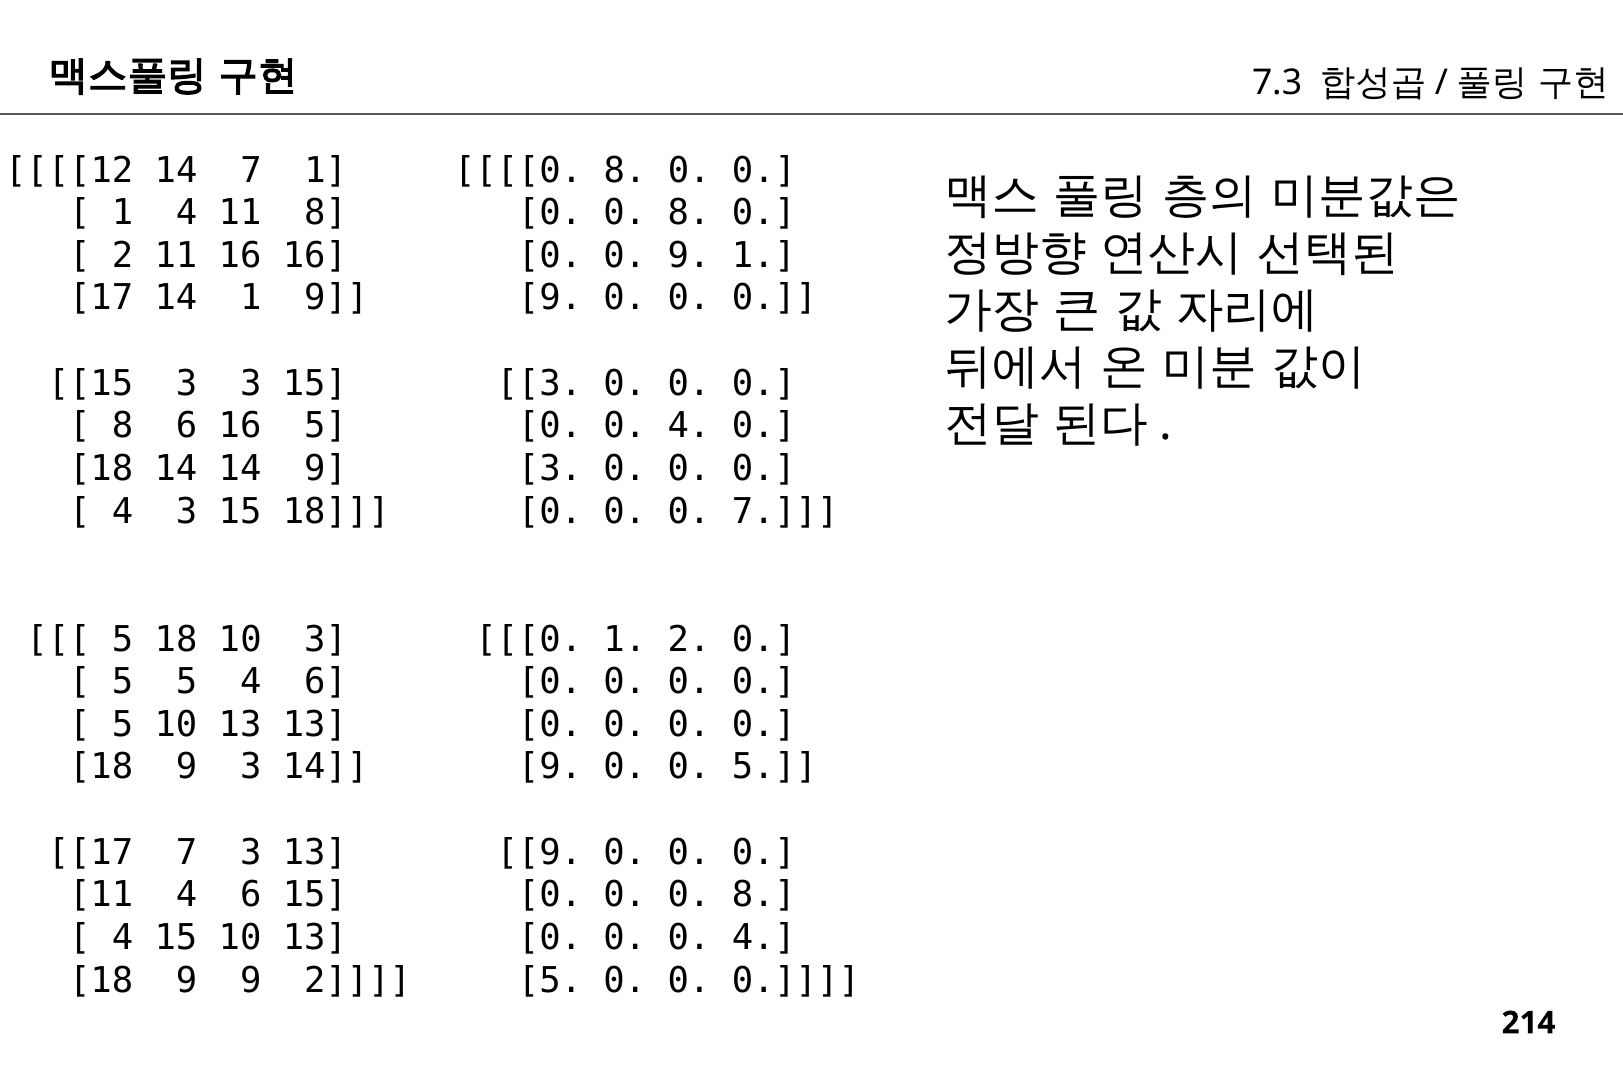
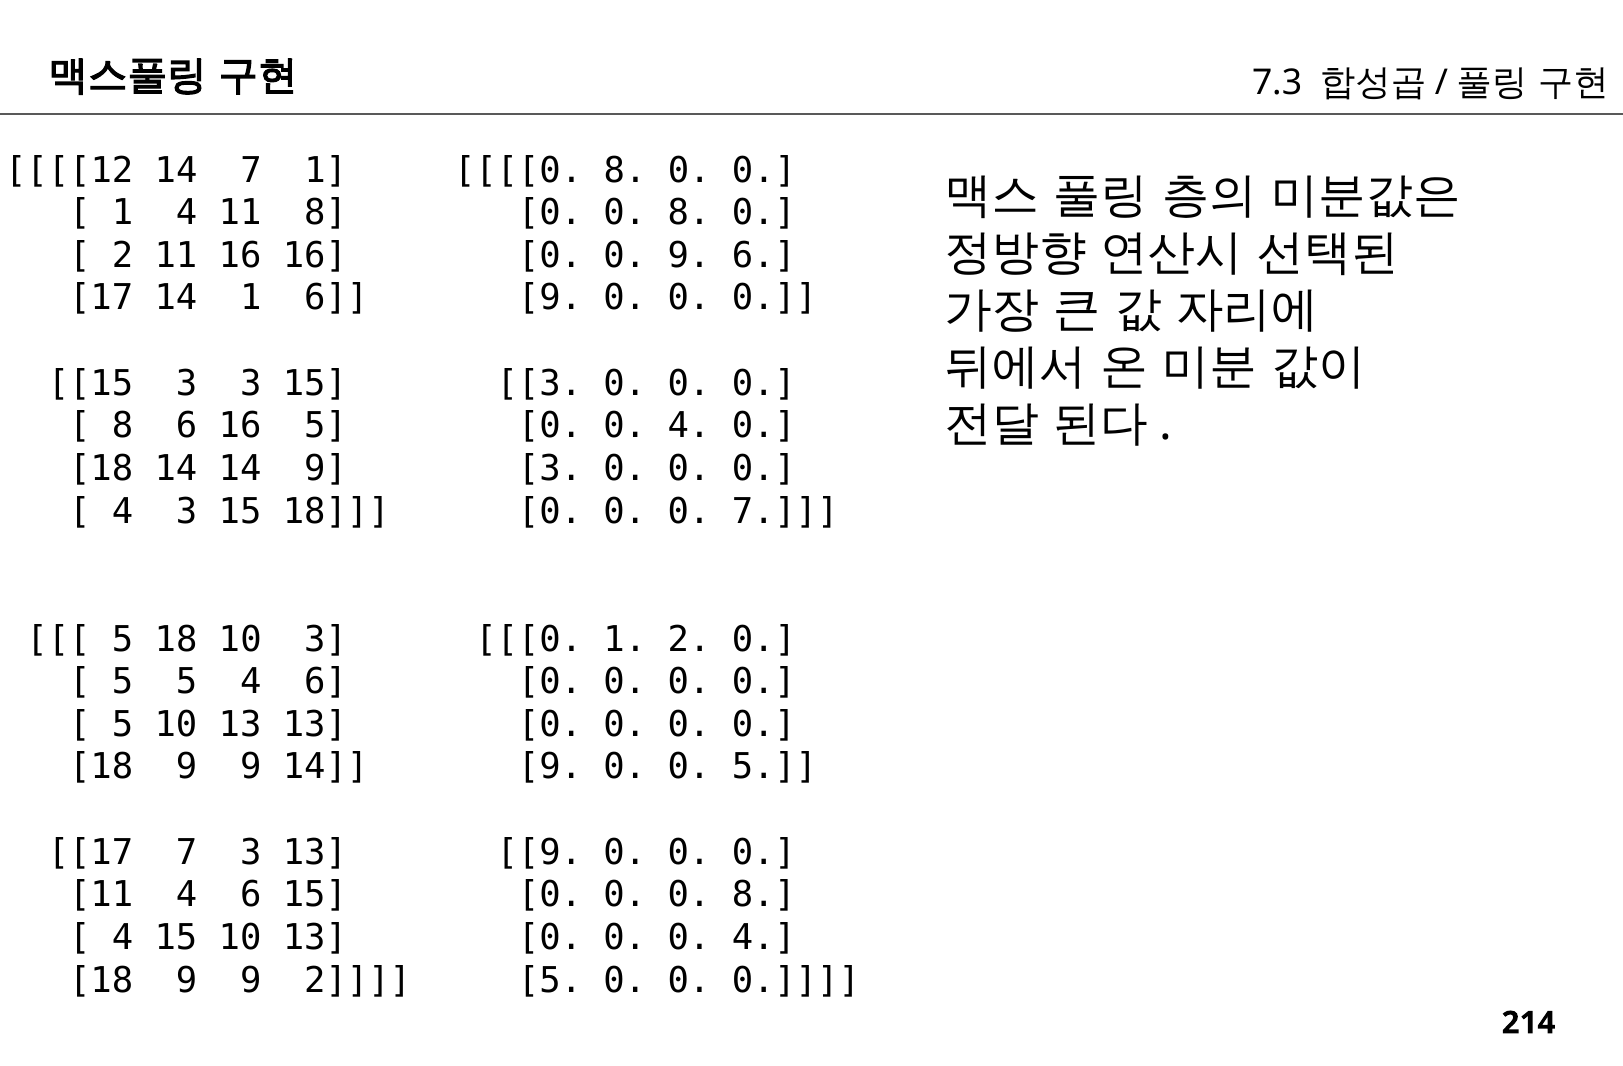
9 1: 1 -> 6
14 1 9: 9 -> 6
3 at (251, 767): 3 -> 9
